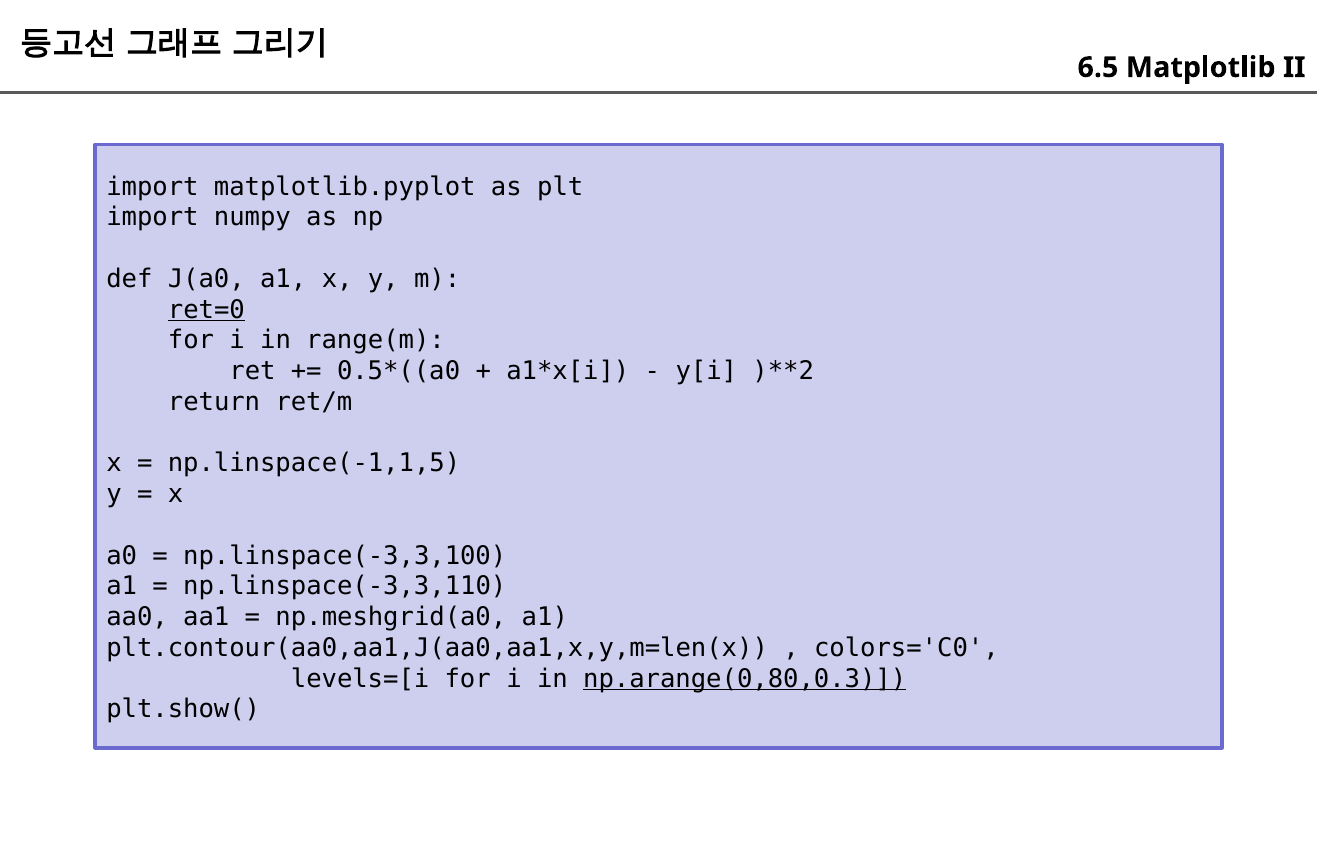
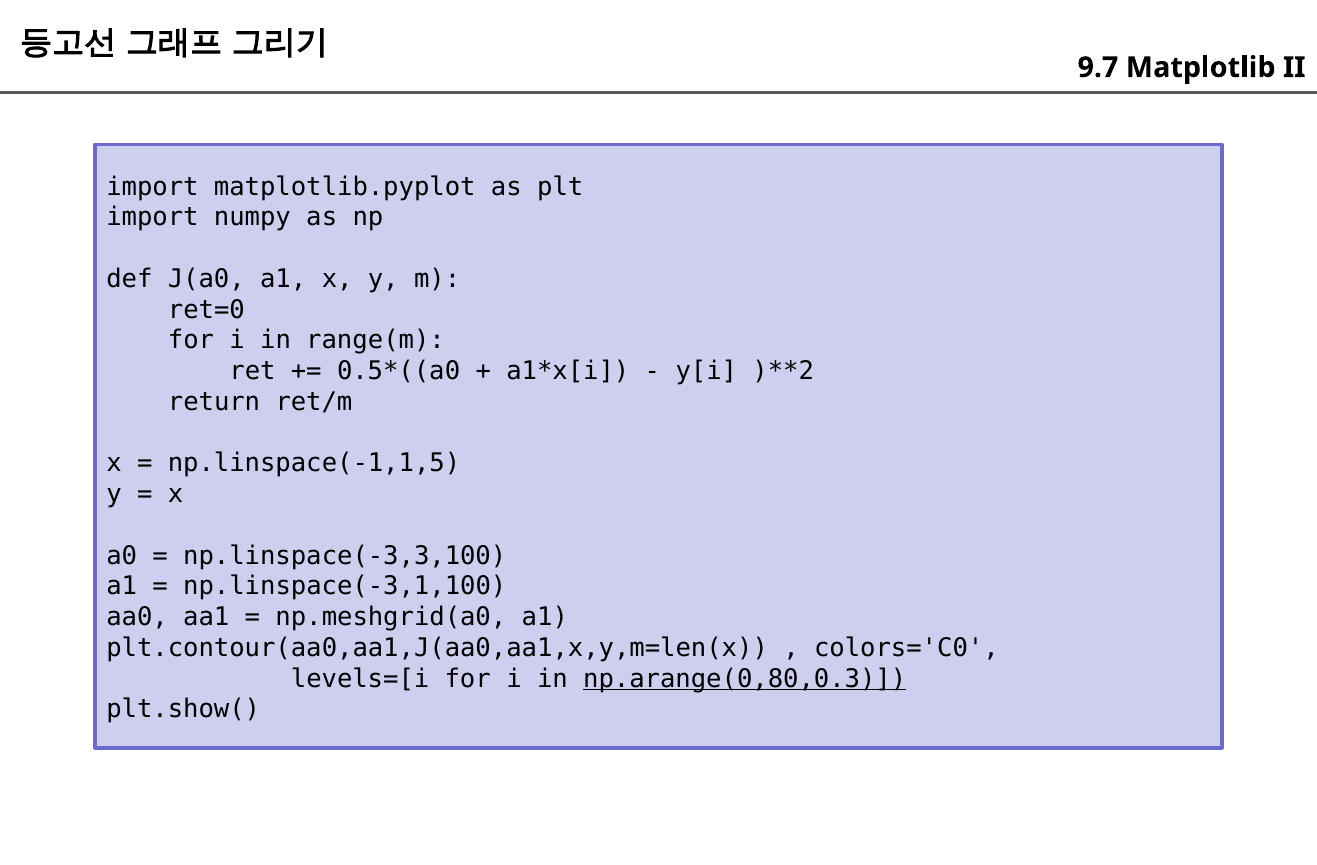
6.5: 6.5 -> 9.7
ret=0 underline: present -> none
np.linspace(-3,3,110: np.linspace(-3,3,110 -> np.linspace(-3,1,100
